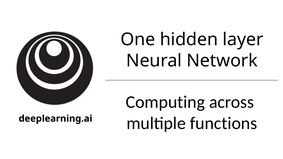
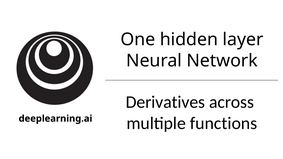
Computing: Computing -> Derivatives
